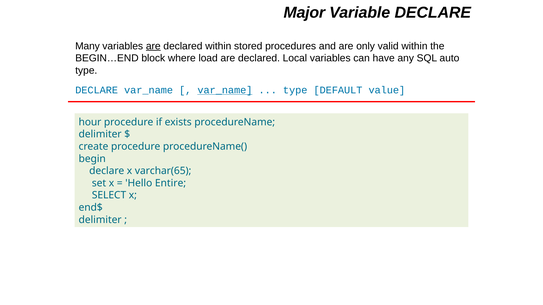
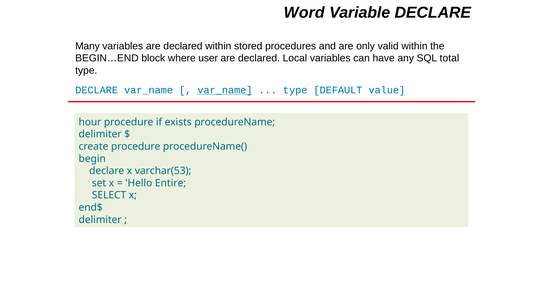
Major: Major -> Word
are at (153, 46) underline: present -> none
load: load -> user
auto: auto -> total
varchar(65: varchar(65 -> varchar(53
